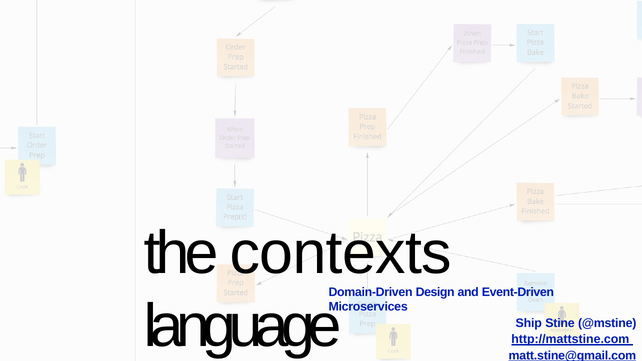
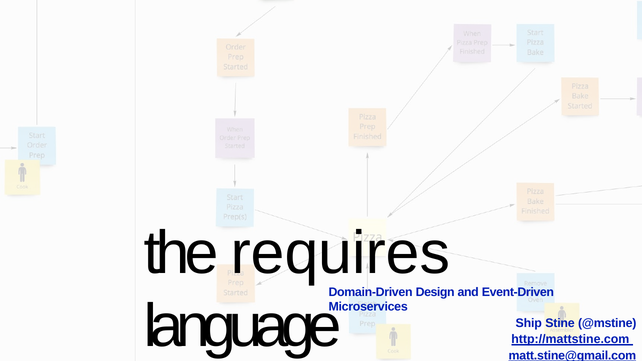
contexts: contexts -> requires
